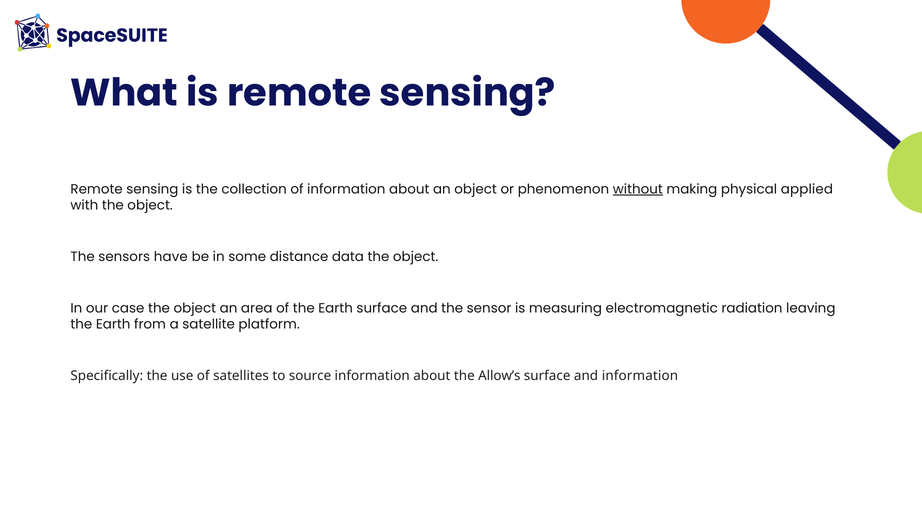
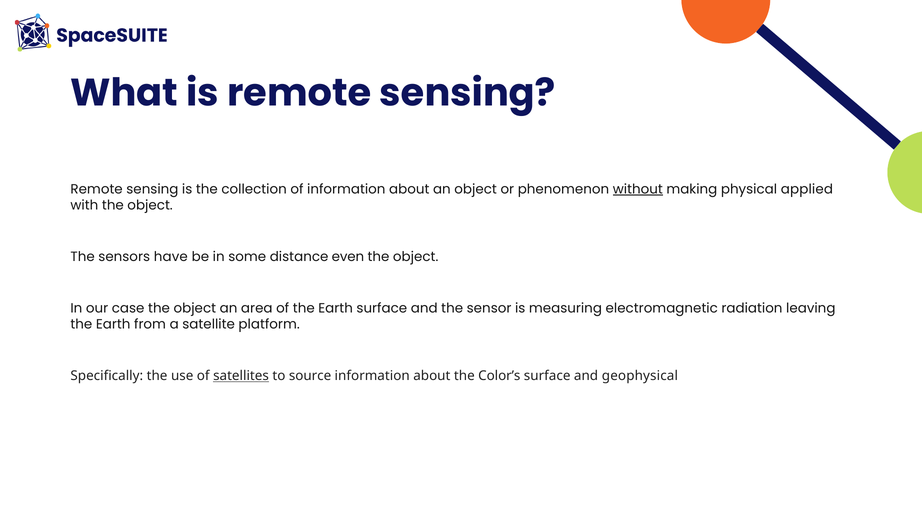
data: data -> even
satellites underline: none -> present
Allow’s: Allow’s -> Color’s
and information: information -> geophysical
